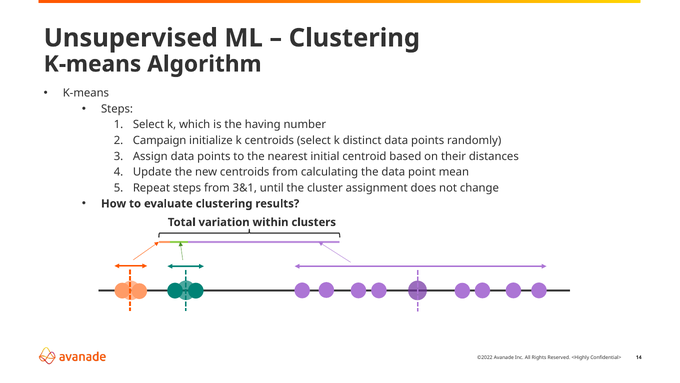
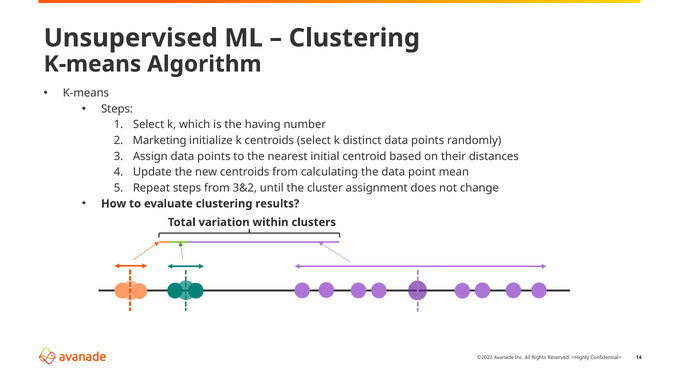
Campaign: Campaign -> Marketing
3&1: 3&1 -> 3&2
